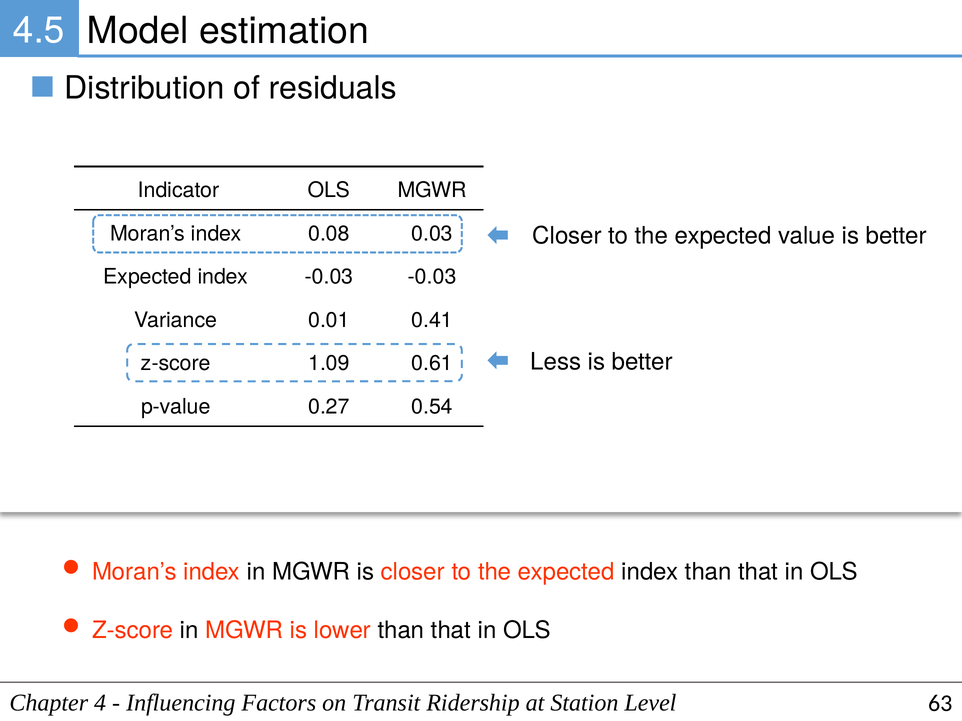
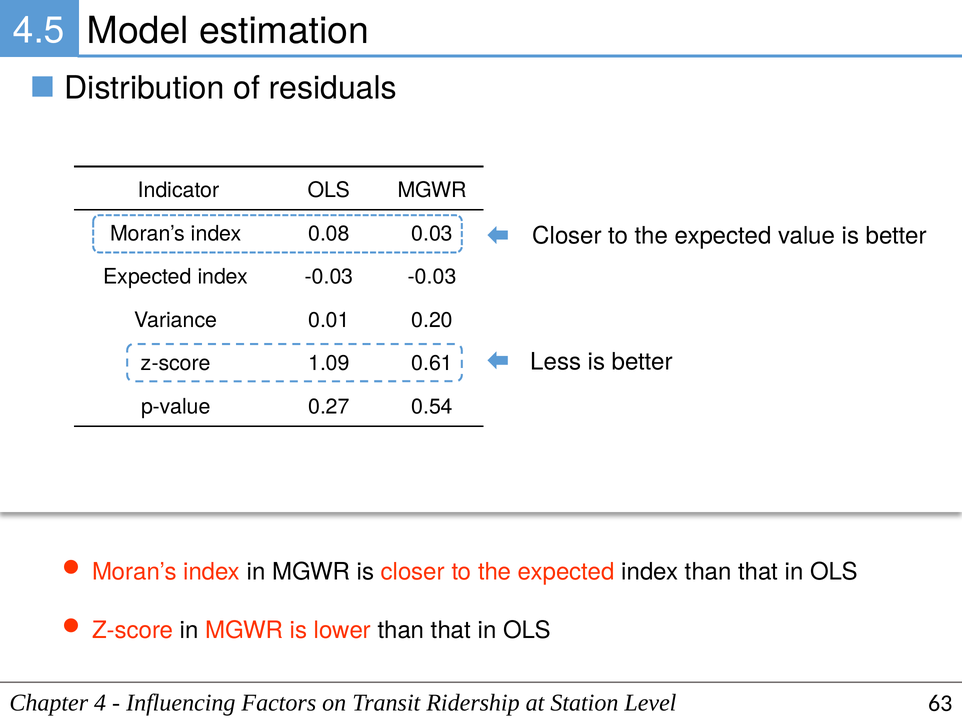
0.41: 0.41 -> 0.20
